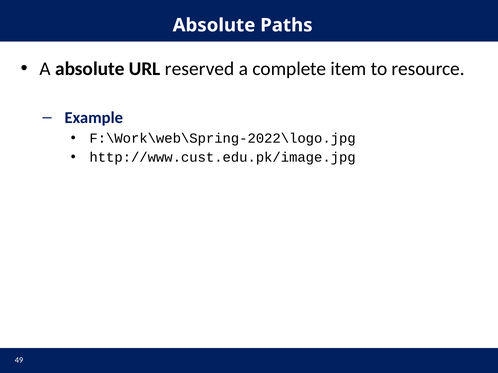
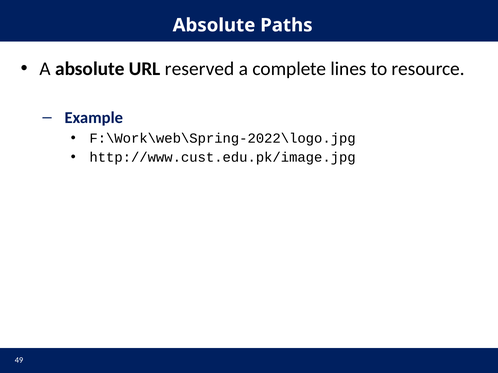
item: item -> lines
